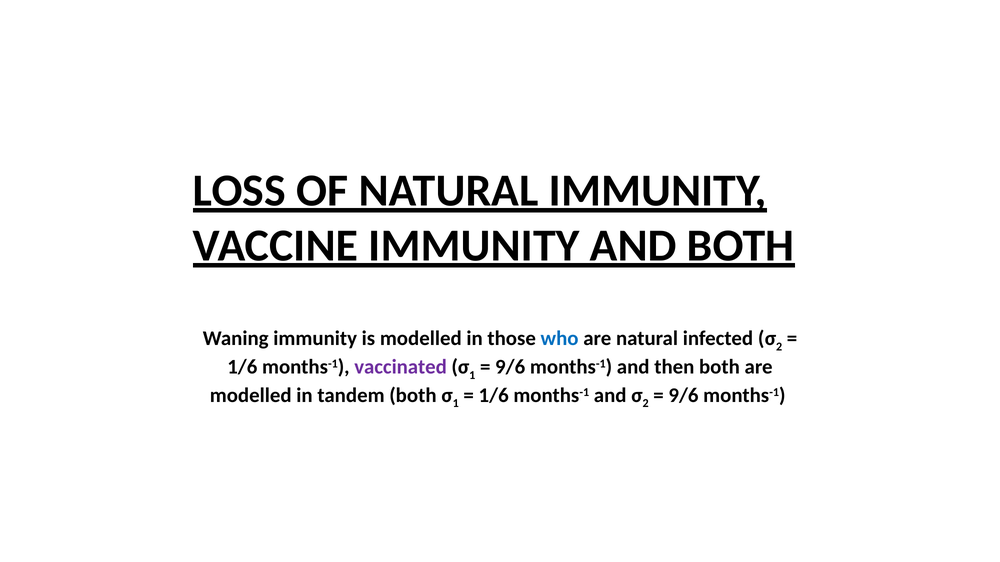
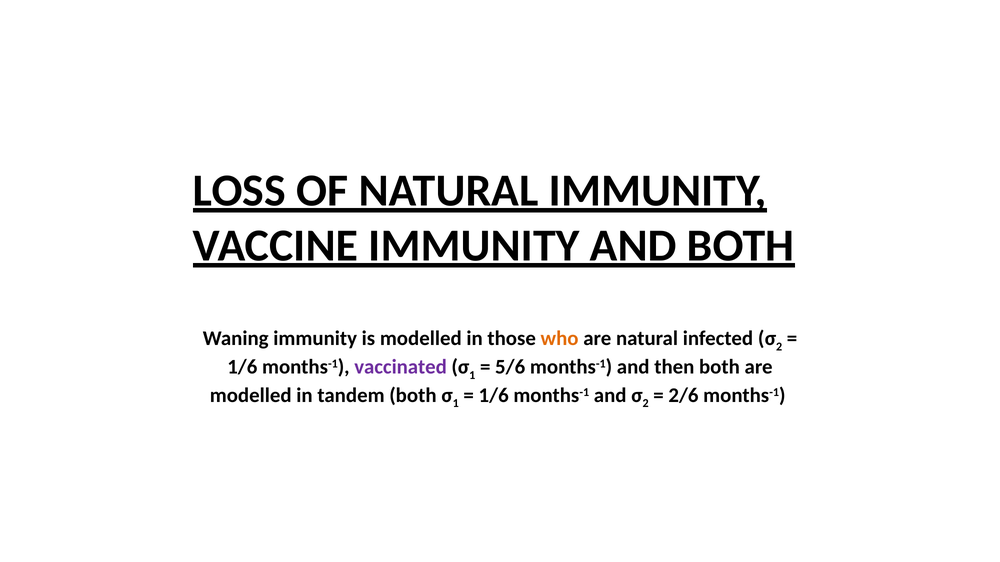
who colour: blue -> orange
9/6 at (510, 367): 9/6 -> 5/6
9/6 at (683, 396): 9/6 -> 2/6
